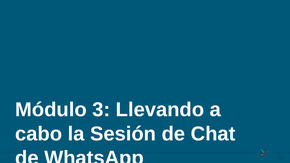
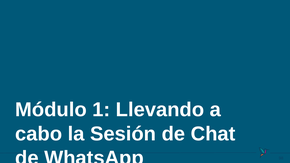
3: 3 -> 1
